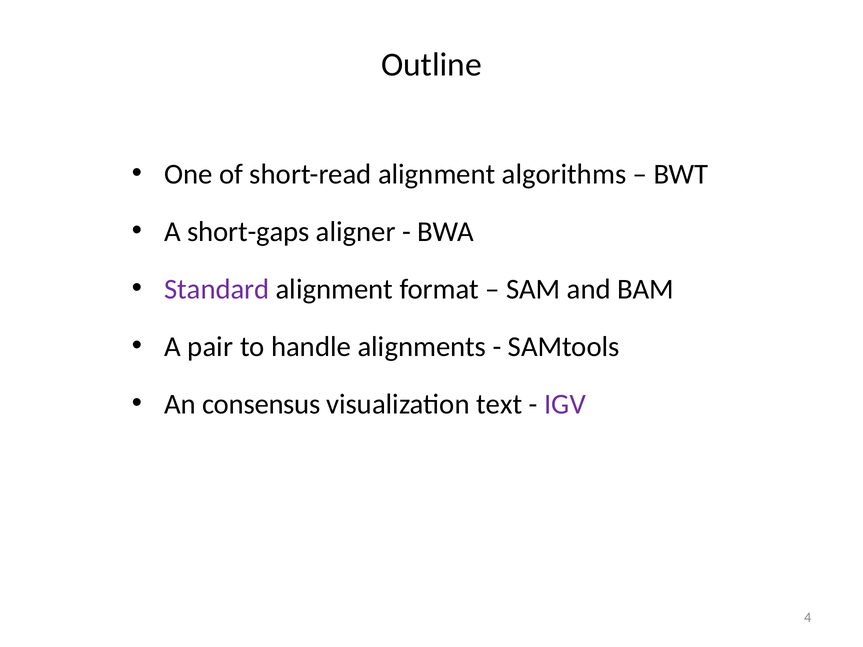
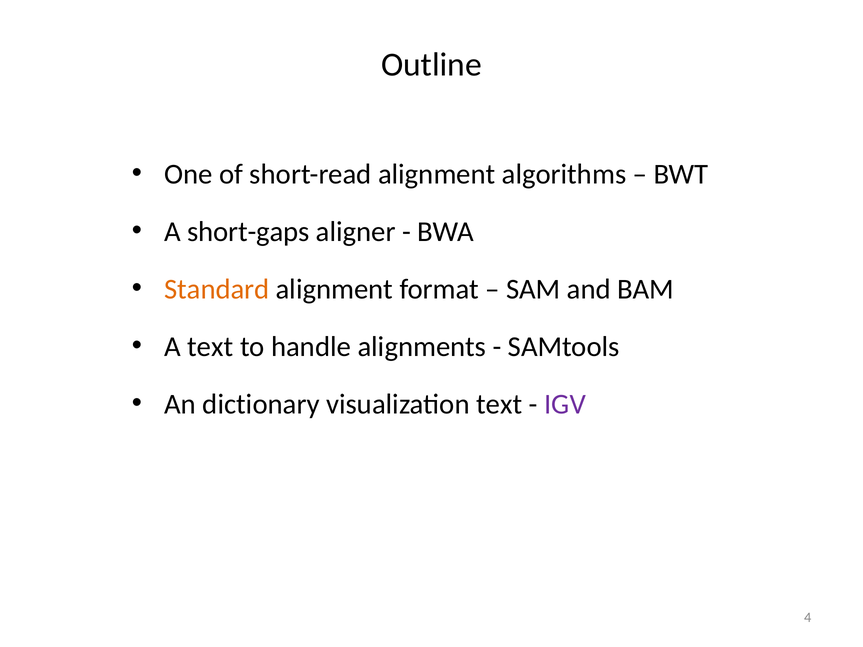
Standard colour: purple -> orange
A pair: pair -> text
consensus: consensus -> dictionary
